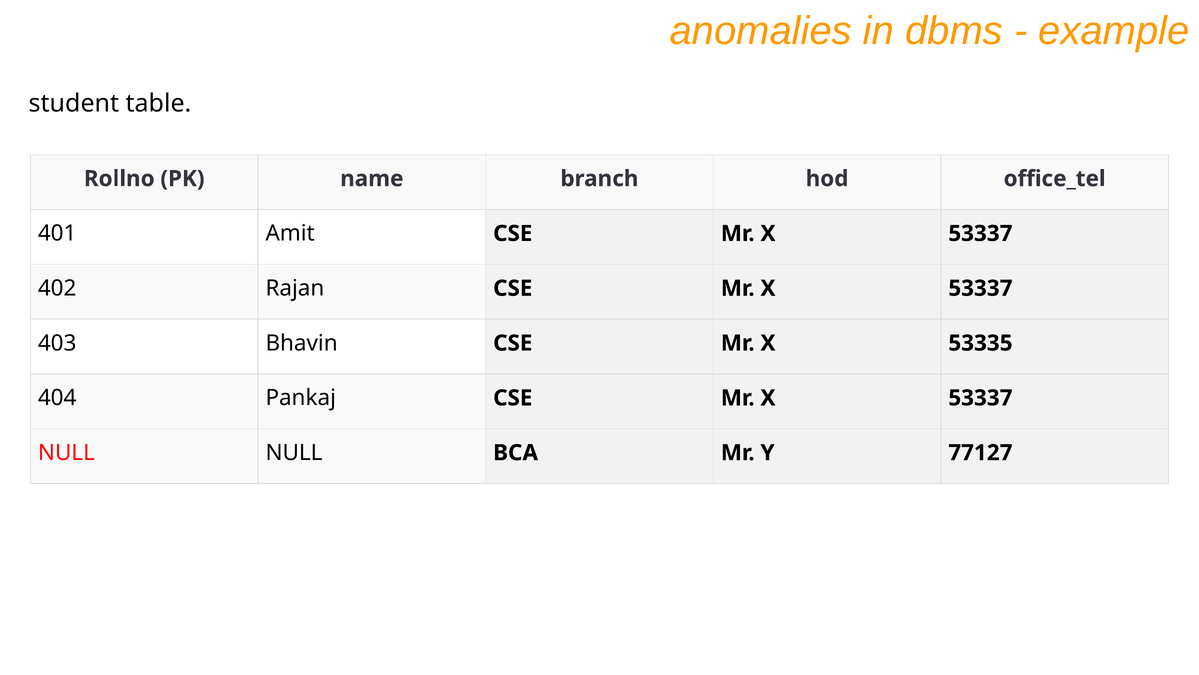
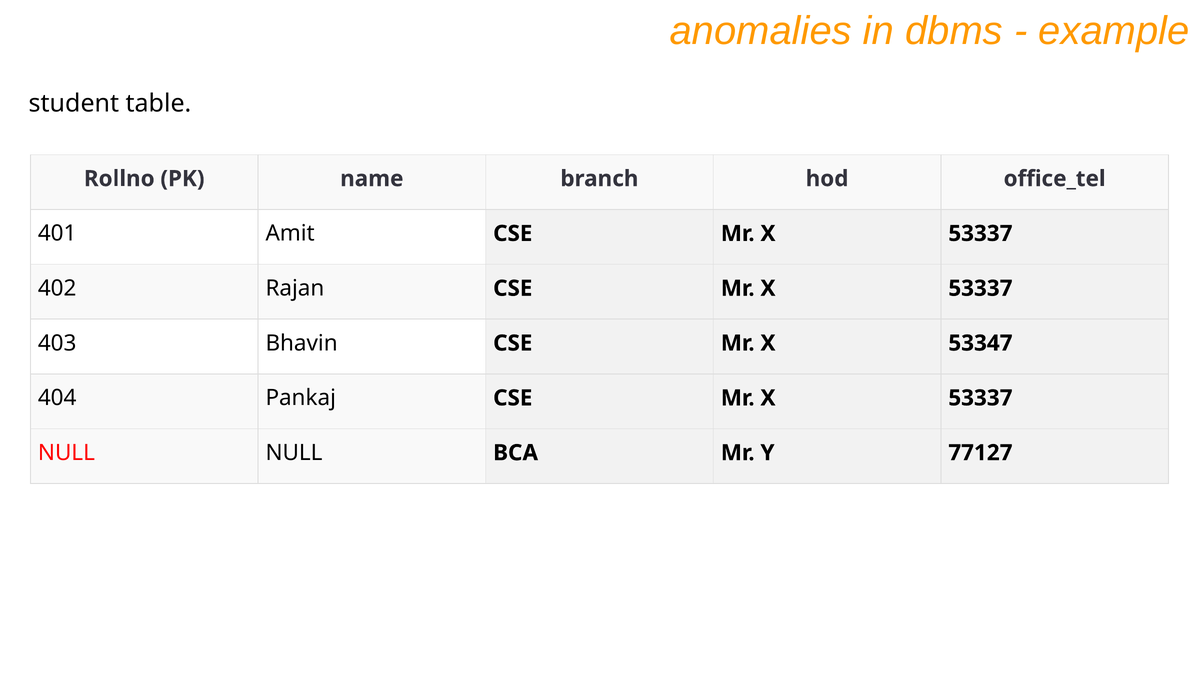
53335: 53335 -> 53347
